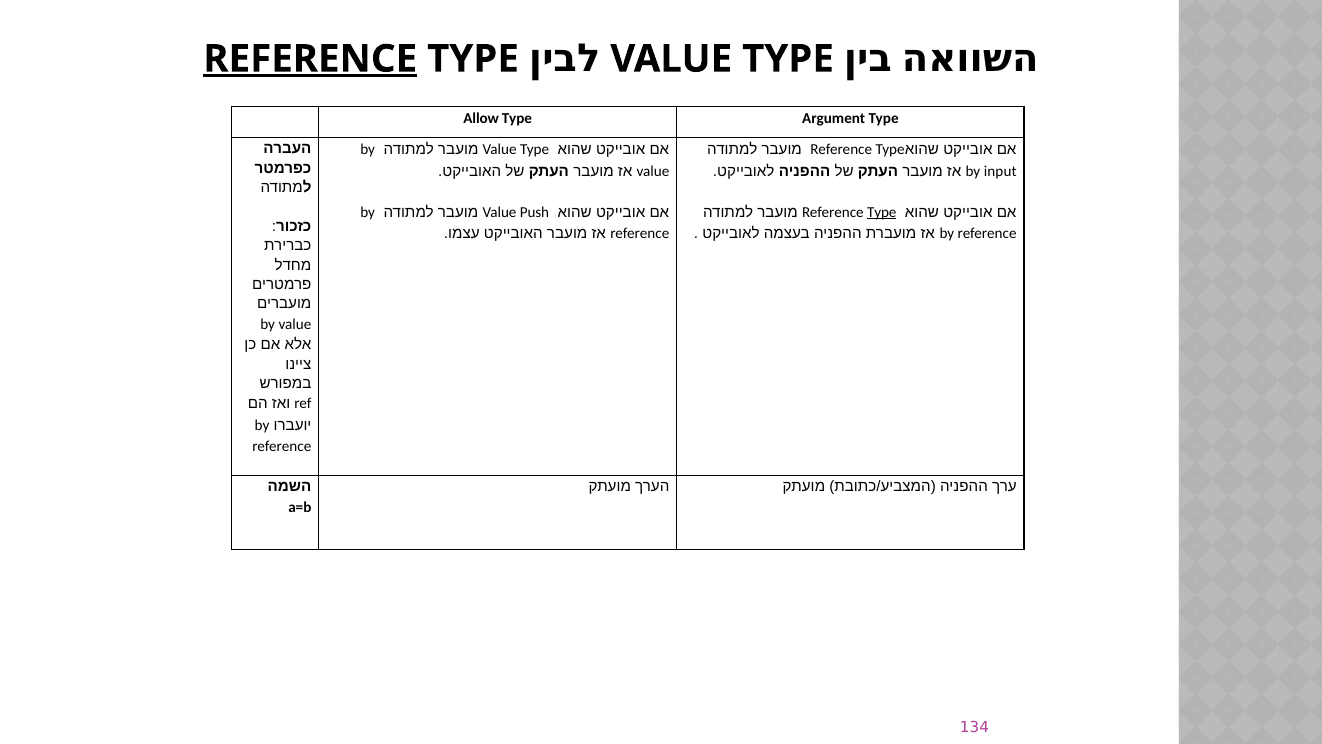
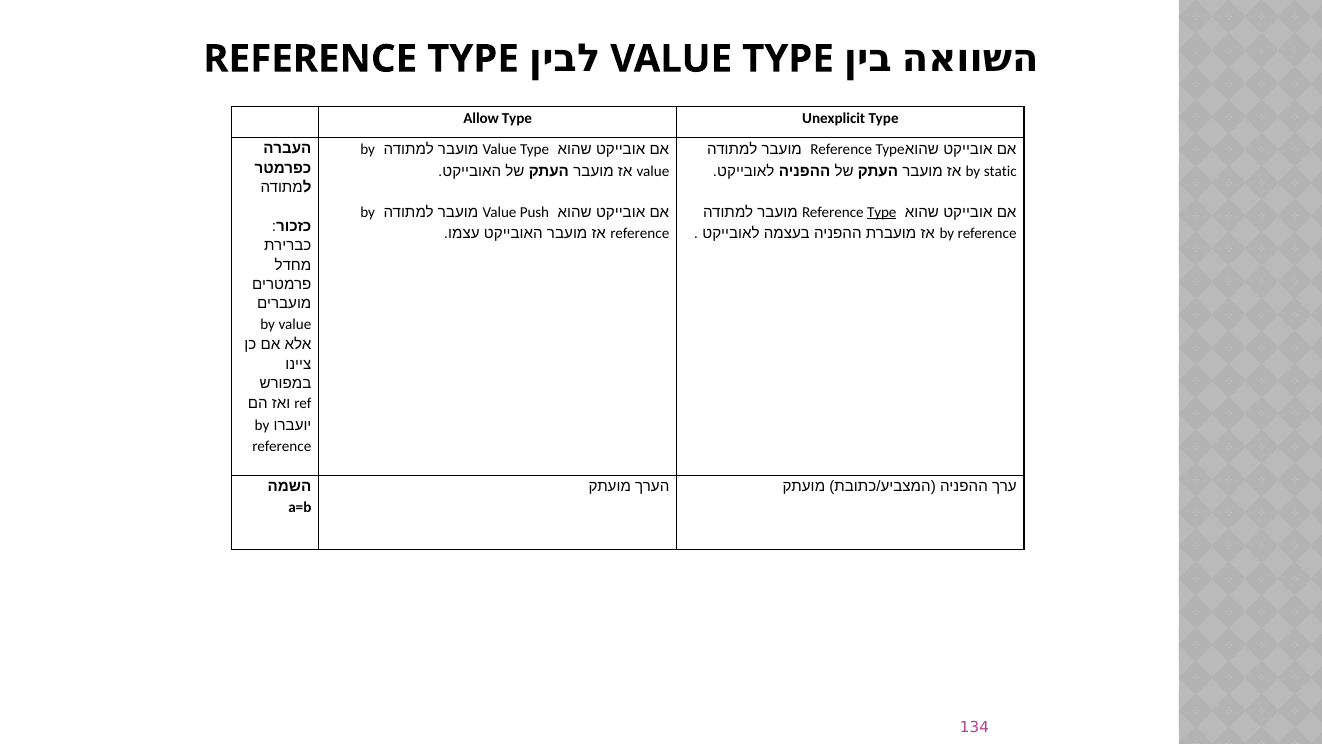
REFERENCE at (310, 59) underline: present -> none
Argument: Argument -> Unexplicit
input: input -> static
